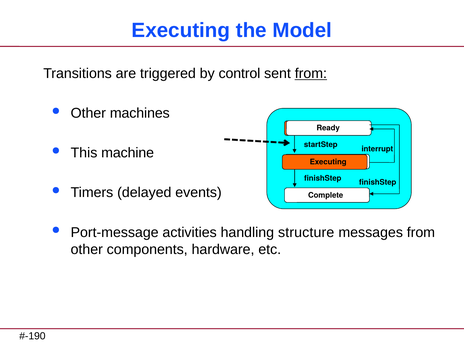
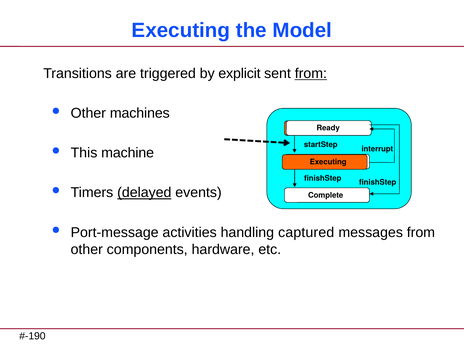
control: control -> explicit
delayed underline: none -> present
structure: structure -> captured
